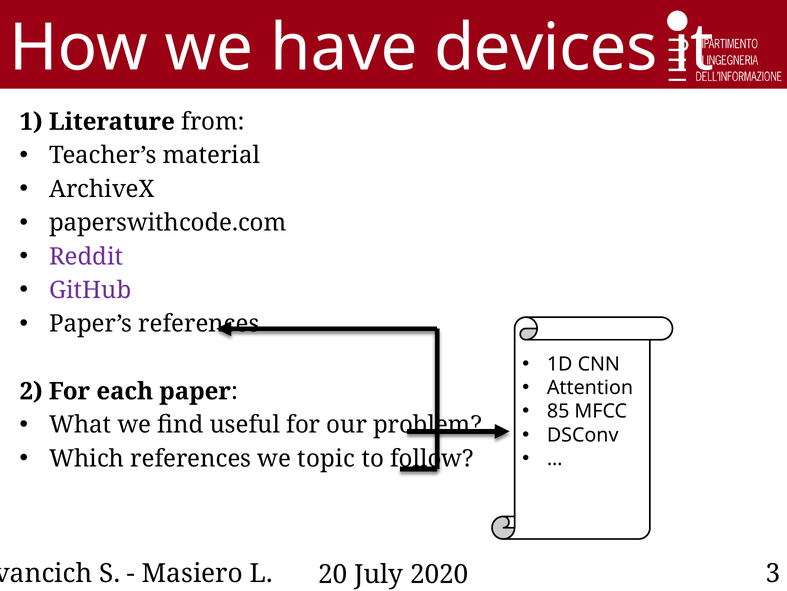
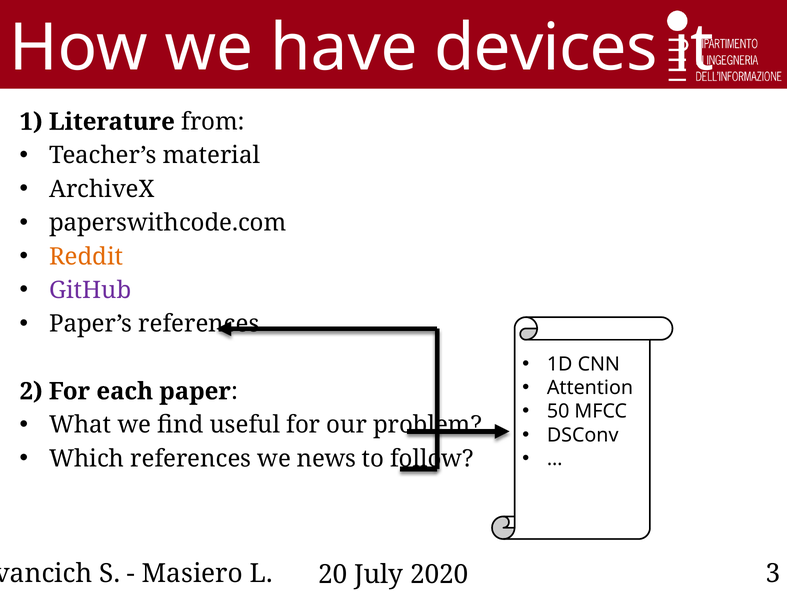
Reddit colour: purple -> orange
85: 85 -> 50
topic: topic -> news
